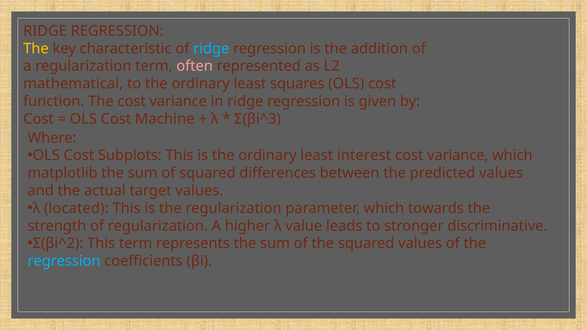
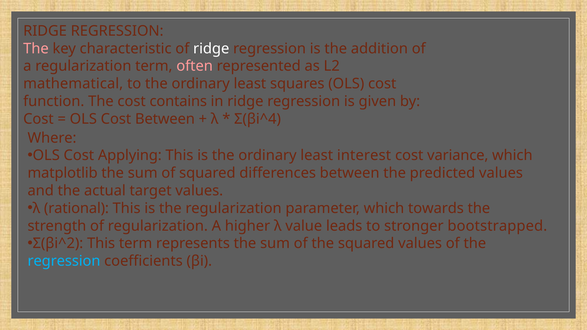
The at (36, 49) colour: yellow -> pink
ridge at (211, 49) colour: light blue -> white
The cost variance: variance -> contains
Cost Machine: Machine -> Between
Σ(βi^3: Σ(βi^3 -> Σ(βi^4
Subplots: Subplots -> Applying
located: located -> rational
discriminative: discriminative -> bootstrapped
